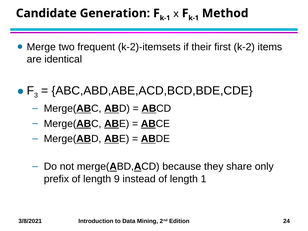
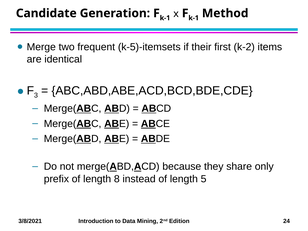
k-2)-itemsets: k-2)-itemsets -> k-5)-itemsets
9: 9 -> 8
1: 1 -> 5
